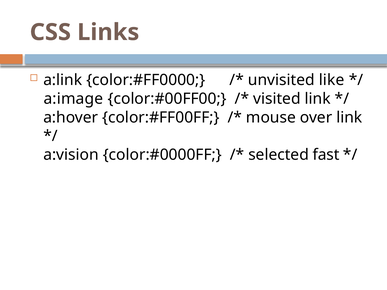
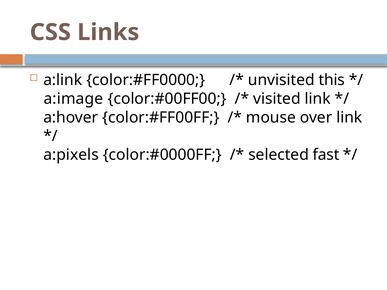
like: like -> this
a:vision: a:vision -> a:pixels
